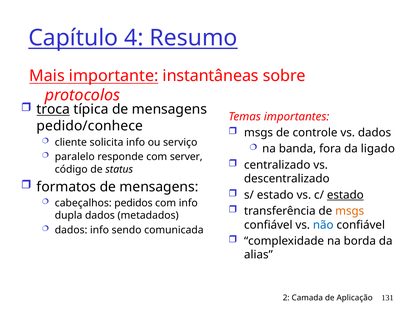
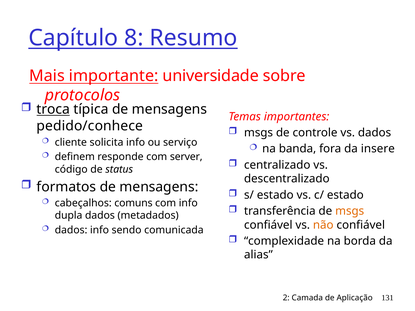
4: 4 -> 8
instantâneas: instantâneas -> universidade
ligado: ligado -> insere
paralelo: paralelo -> definem
estado at (345, 195) underline: present -> none
pedidos: pedidos -> comuns
não colour: blue -> orange
